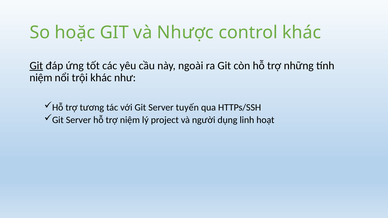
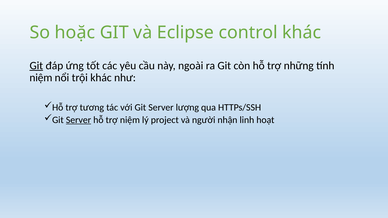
Nhược: Nhược -> Eclipse
tuyến: tuyến -> lượng
Server at (78, 120) underline: none -> present
dụng: dụng -> nhận
